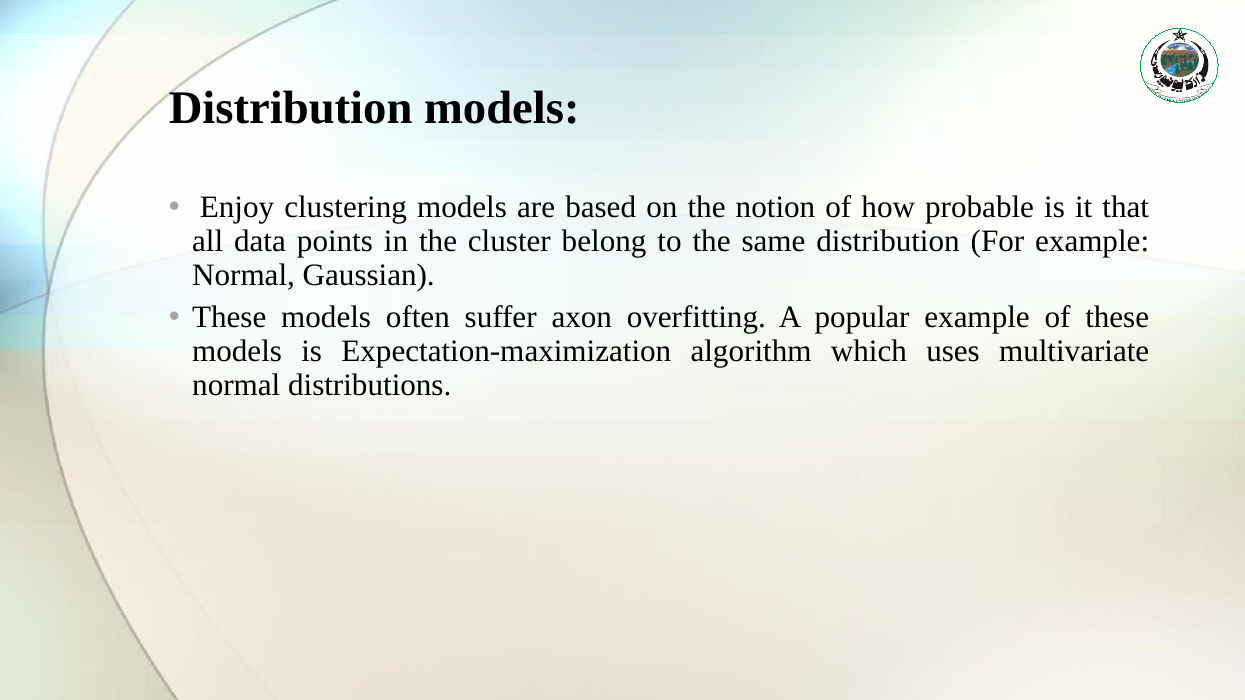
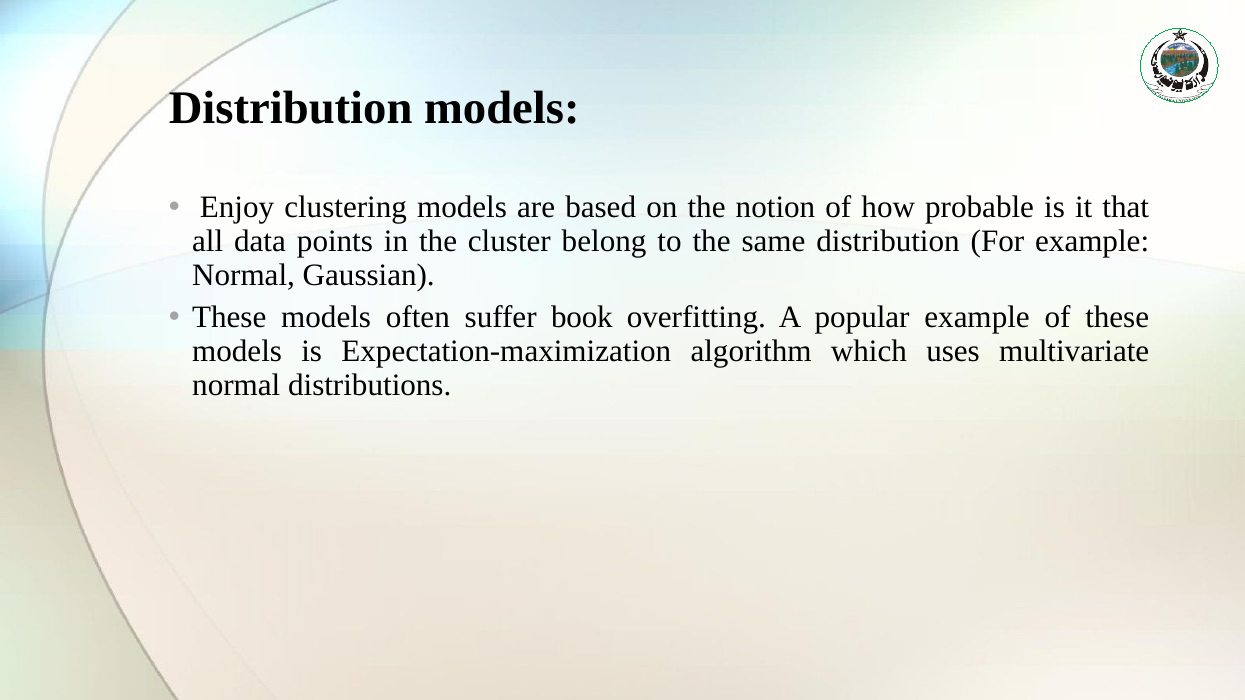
axon: axon -> book
